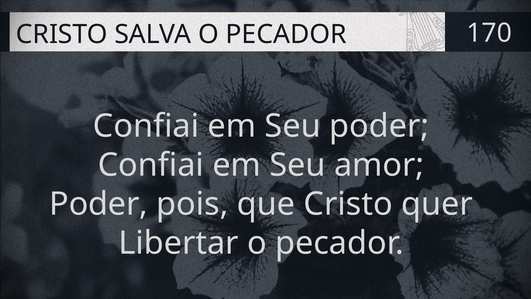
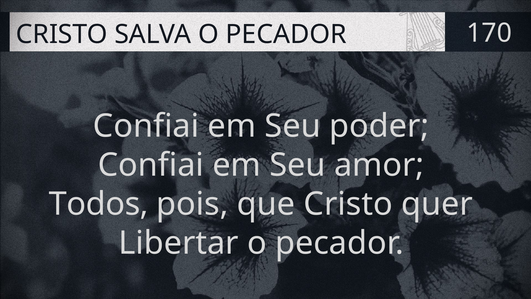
Poder at (99, 204): Poder -> Todos
